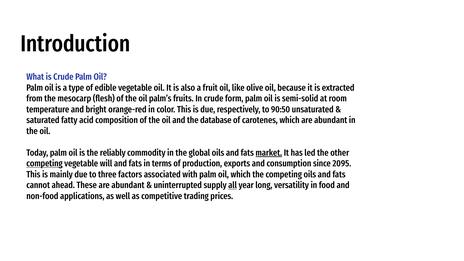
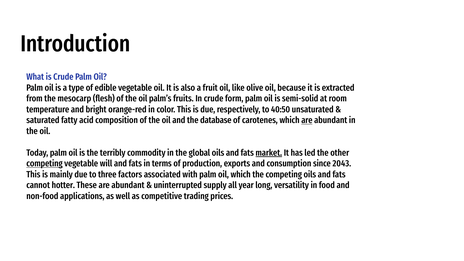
90:50: 90:50 -> 40:50
are at (307, 120) underline: none -> present
reliably: reliably -> terribly
2095: 2095 -> 2043
ahead: ahead -> hotter
all underline: present -> none
